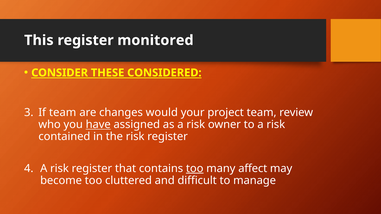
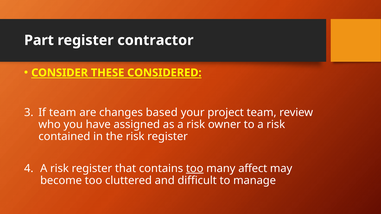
This: This -> Part
monitored: monitored -> contractor
would: would -> based
have underline: present -> none
